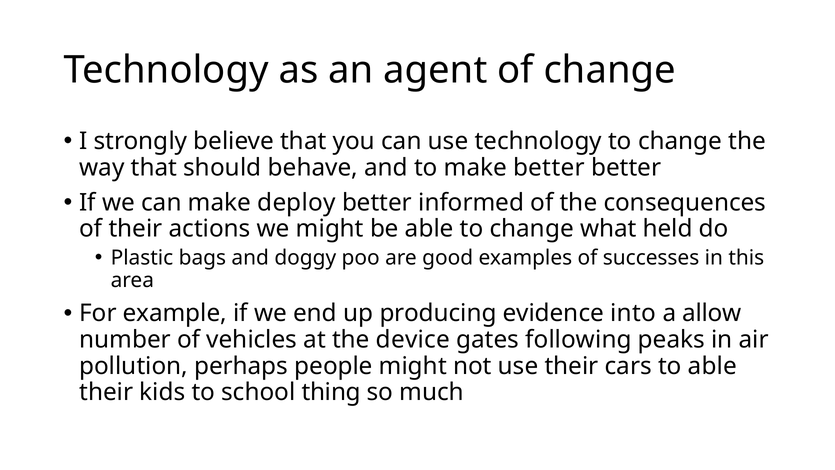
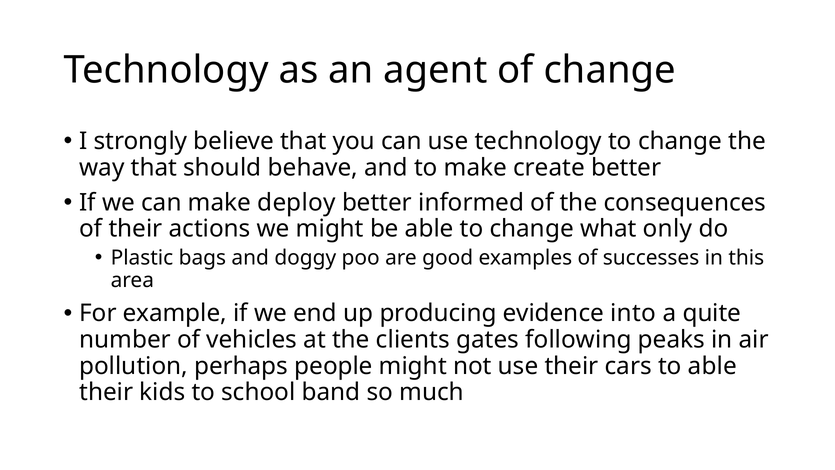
make better: better -> create
held: held -> only
allow: allow -> quite
device: device -> clients
thing: thing -> band
